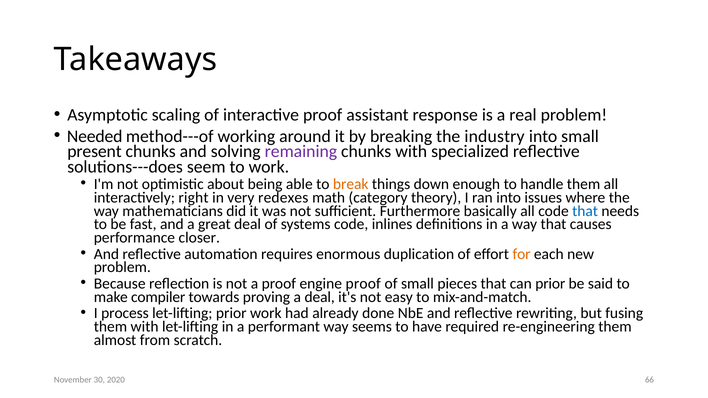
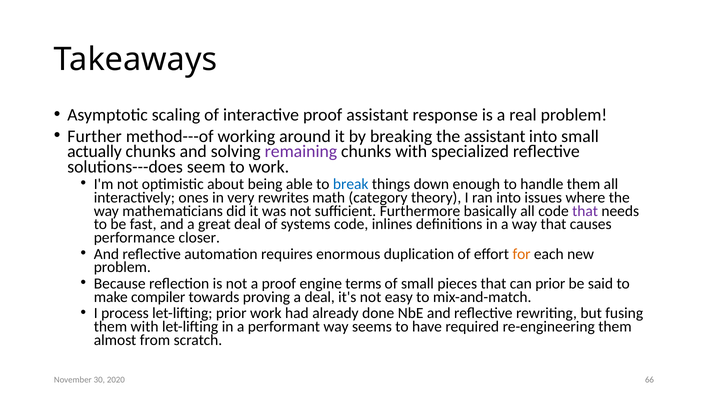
Needed: Needed -> Further
the industry: industry -> assistant
present: present -> actually
break colour: orange -> blue
right: right -> ones
redexes: redexes -> rewrites
that at (585, 211) colour: blue -> purple
engine proof: proof -> terms
